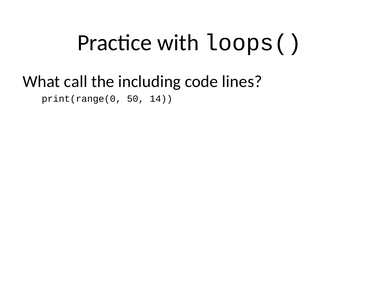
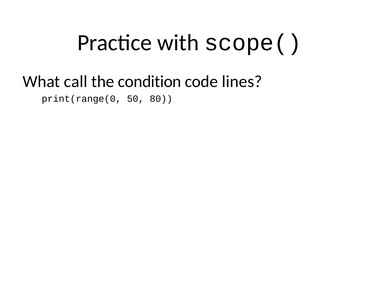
loops(: loops( -> scope(
including: including -> condition
14: 14 -> 80
